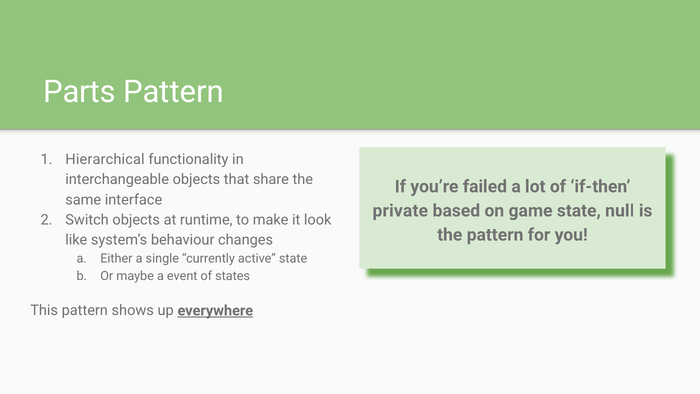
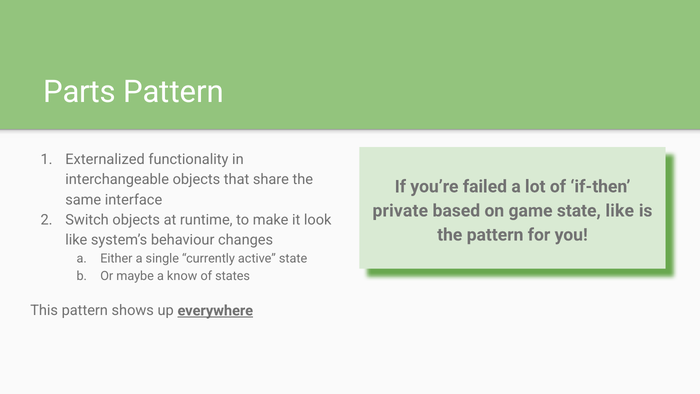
Hierarchical: Hierarchical -> Externalized
state null: null -> like
event: event -> know
